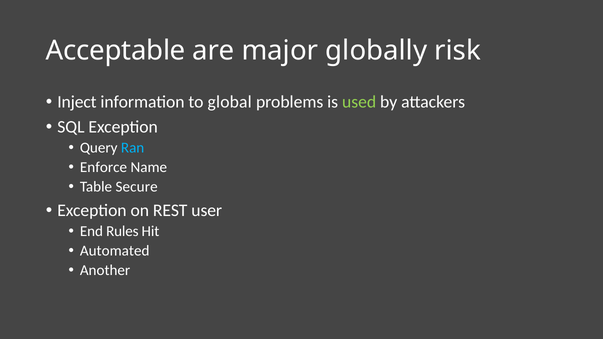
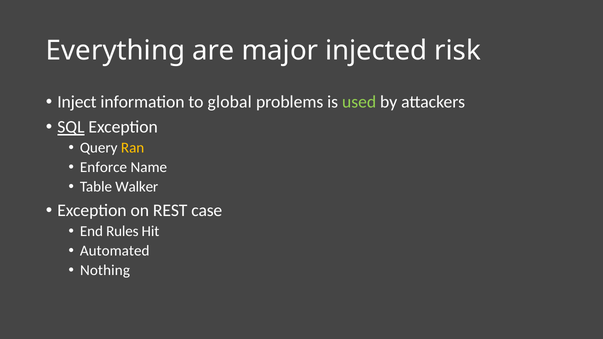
Acceptable: Acceptable -> Everything
globally: globally -> injected
SQL underline: none -> present
Ran colour: light blue -> yellow
Secure: Secure -> Walker
user: user -> case
Another: Another -> Nothing
